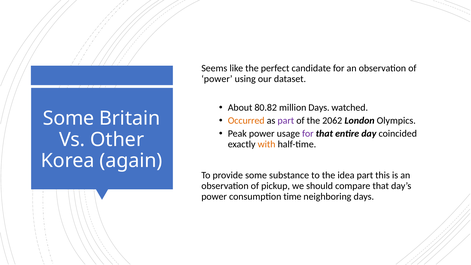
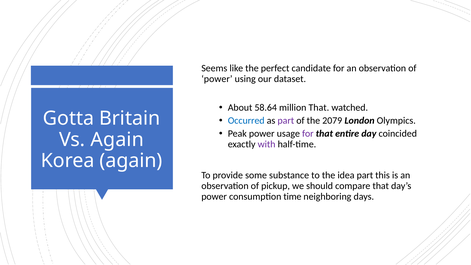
80.82: 80.82 -> 58.64
million Days: Days -> That
Some at (69, 118): Some -> Gotta
Occurred colour: orange -> blue
2062: 2062 -> 2079
Vs Other: Other -> Again
with colour: orange -> purple
